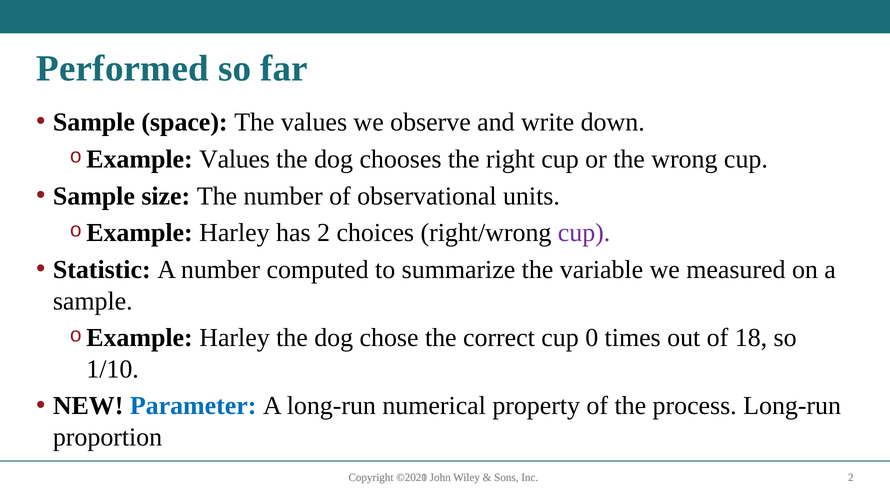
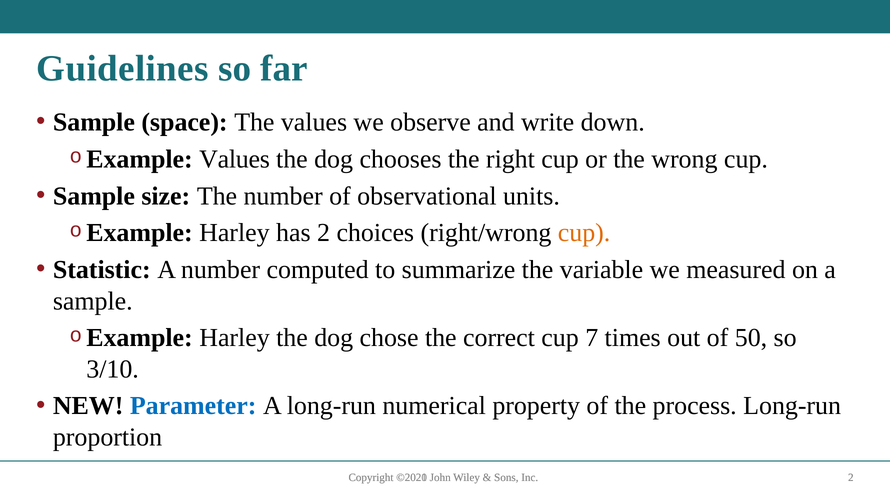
Performed: Performed -> Guidelines
cup at (584, 233) colour: purple -> orange
0: 0 -> 7
18: 18 -> 50
1/10: 1/10 -> 3/10
